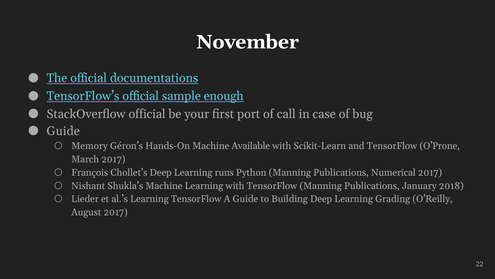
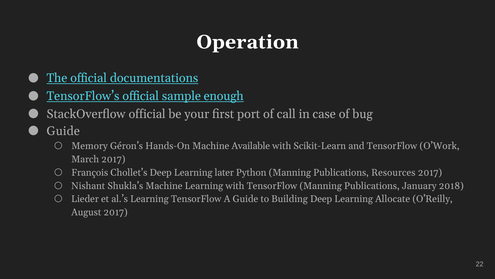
November: November -> Operation
O’Prone: O’Prone -> O’Work
runs: runs -> later
Numerical: Numerical -> Resources
Grading: Grading -> Allocate
